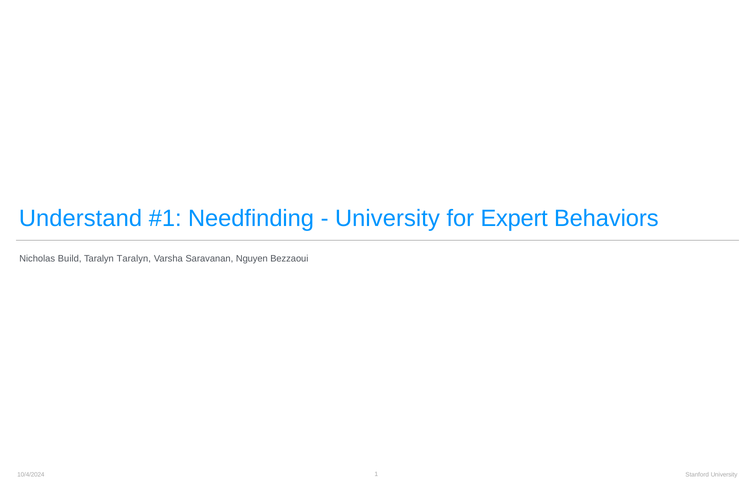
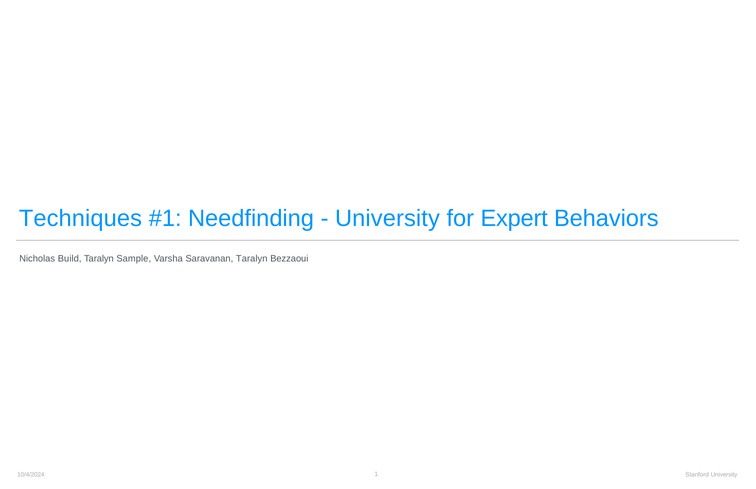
Understand: Understand -> Techniques
Taralyn Taralyn: Taralyn -> Sample
Saravanan Nguyen: Nguyen -> Taralyn
